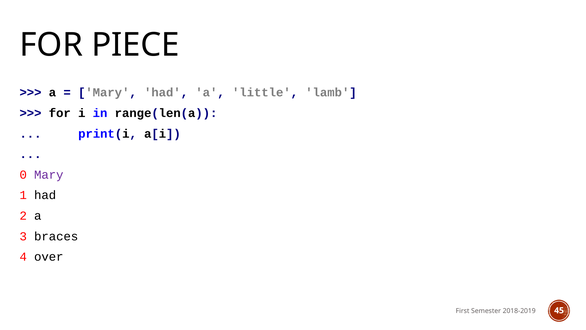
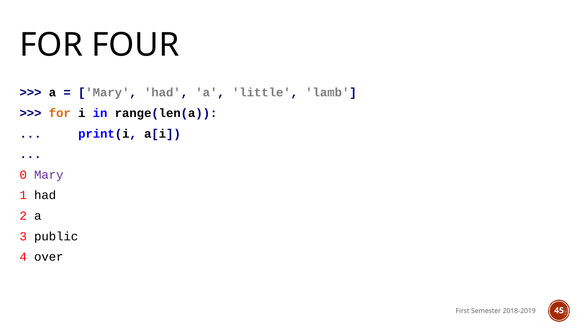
PIECE: PIECE -> FOUR
for at (60, 113) colour: black -> orange
braces: braces -> public
